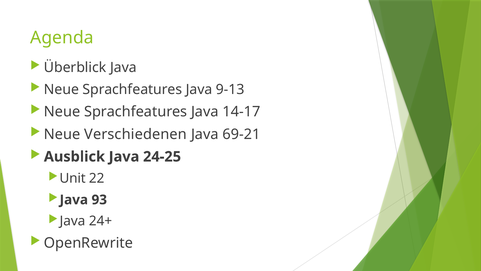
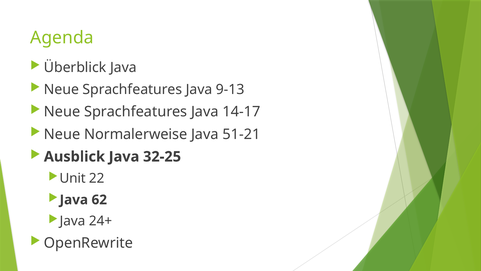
Verschiedenen: Verschiedenen -> Normalerweise
69-21: 69-21 -> 51-21
24-25: 24-25 -> 32-25
93: 93 -> 62
